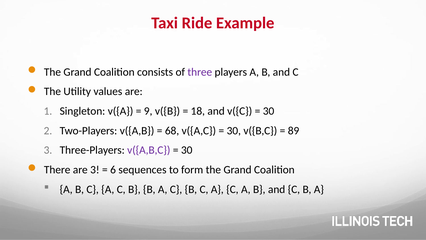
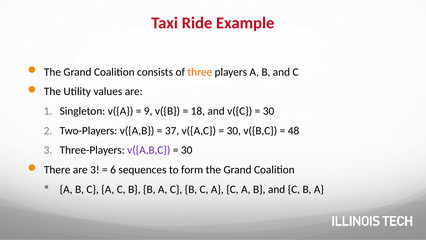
three colour: purple -> orange
68: 68 -> 37
89: 89 -> 48
